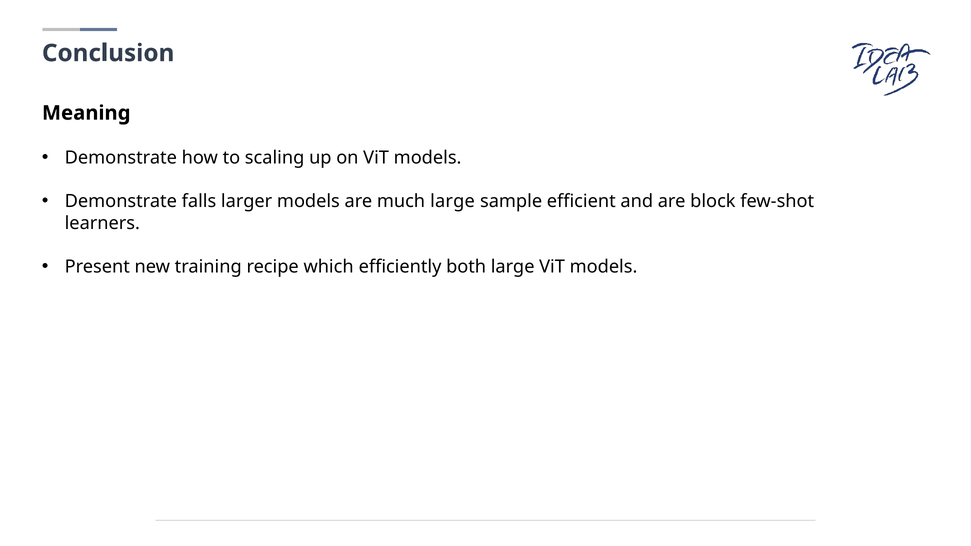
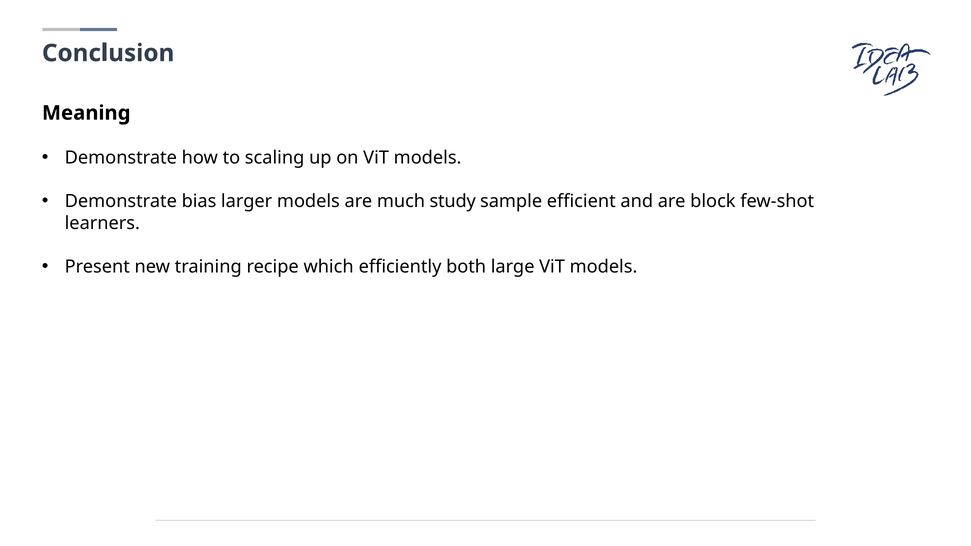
falls: falls -> bias
much large: large -> study
